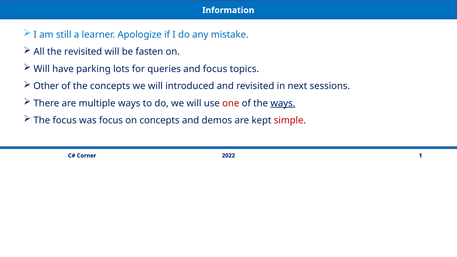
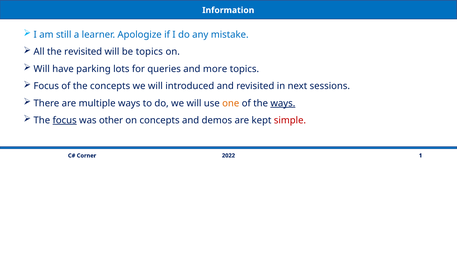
be fasten: fasten -> topics
and focus: focus -> more
Other at (46, 86): Other -> Focus
one colour: red -> orange
focus at (65, 120) underline: none -> present
was focus: focus -> other
